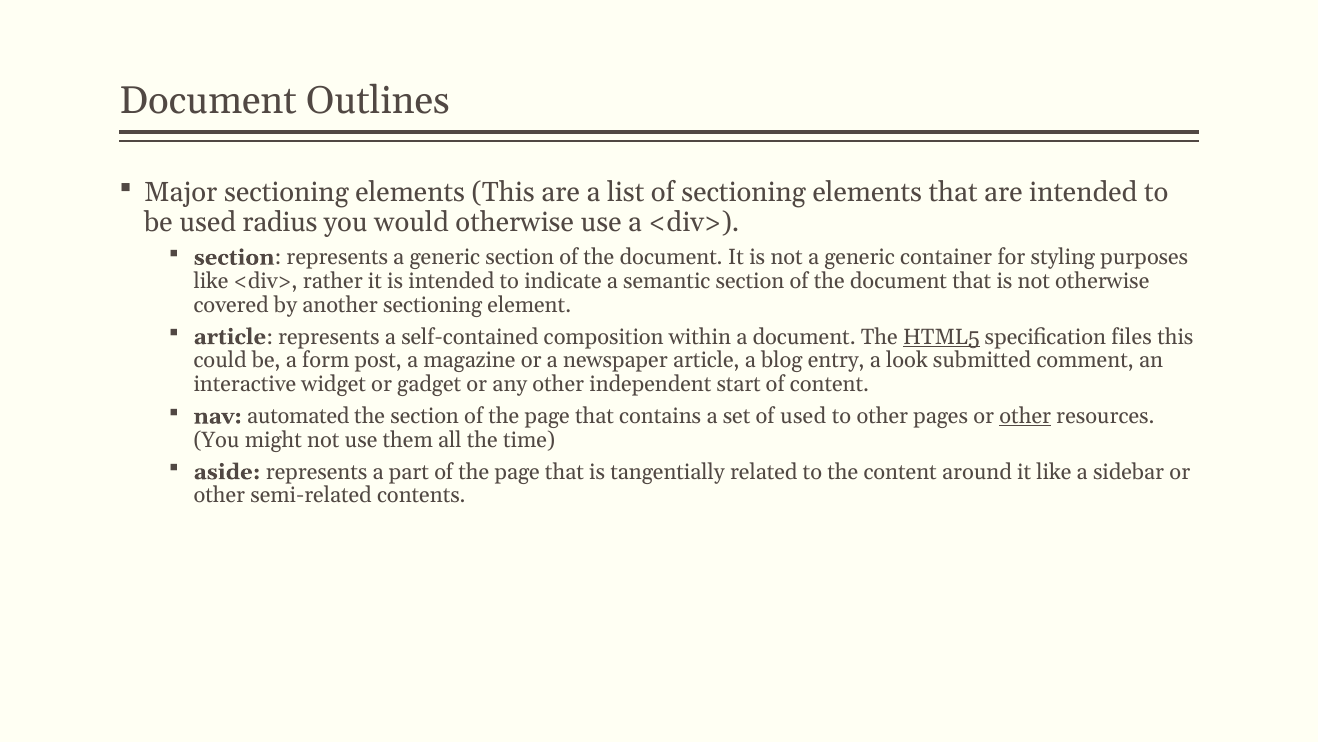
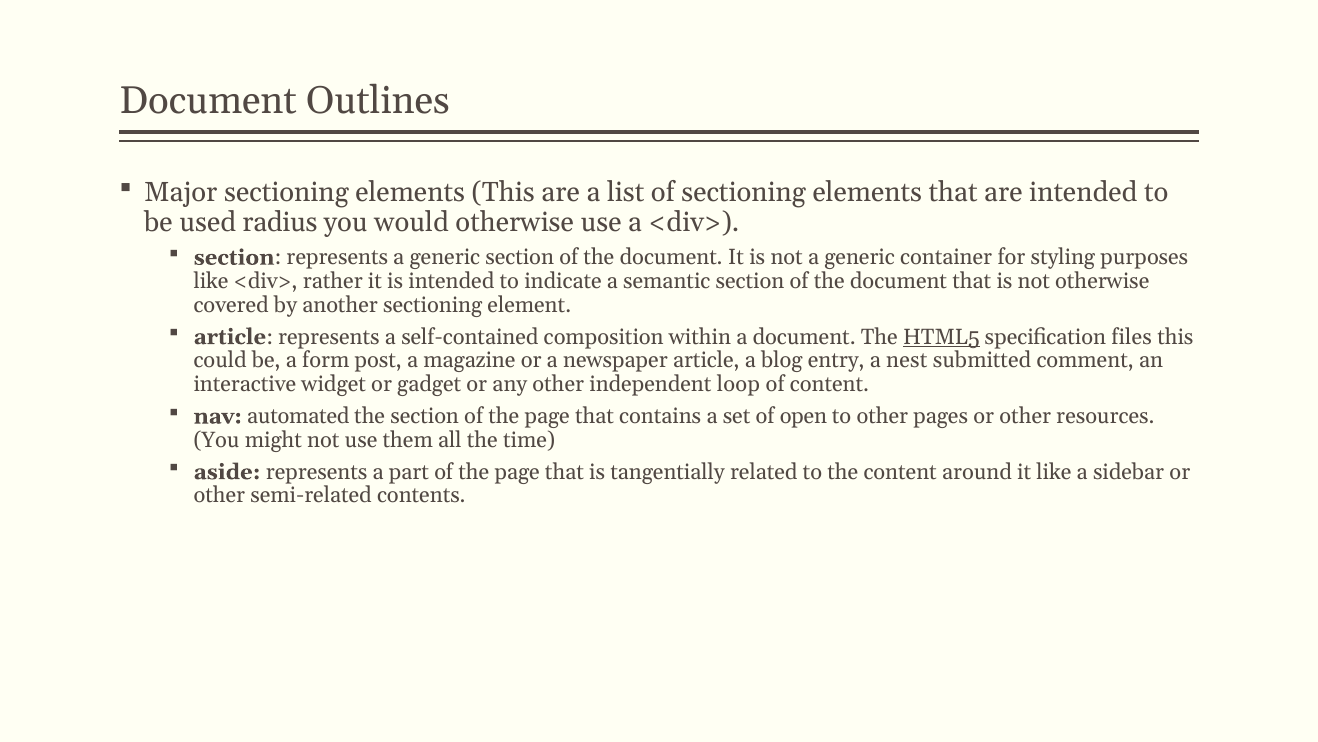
look: look -> nest
start: start -> loop
of used: used -> open
other at (1025, 416) underline: present -> none
